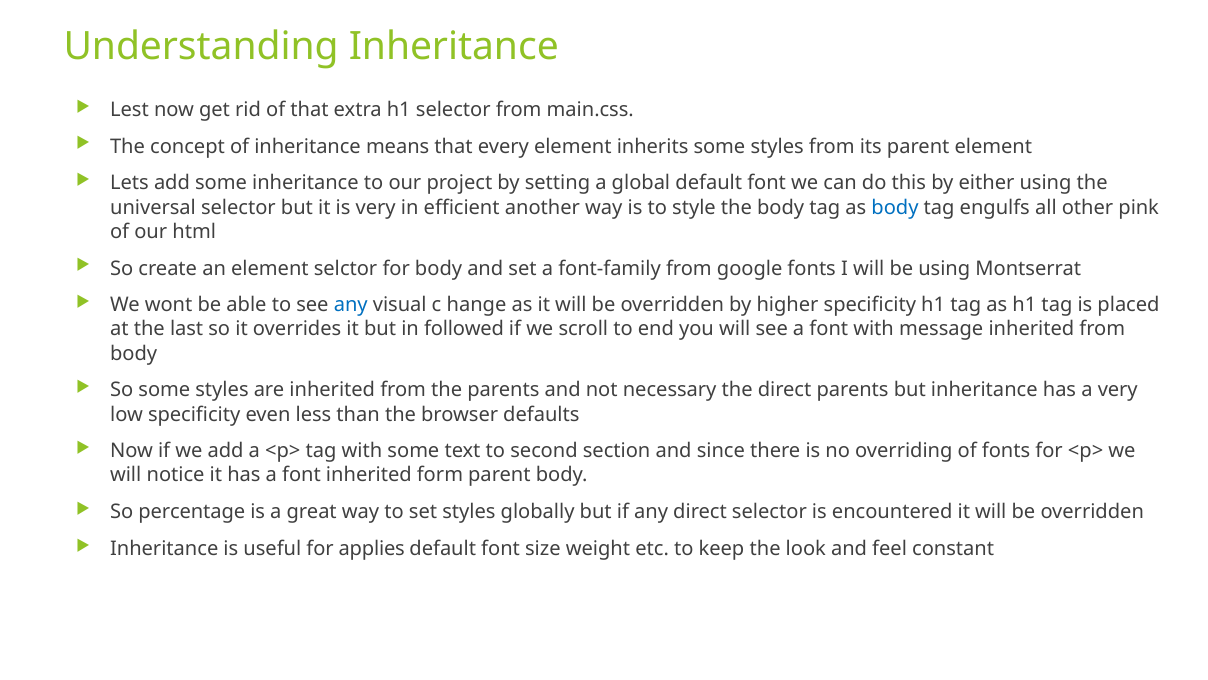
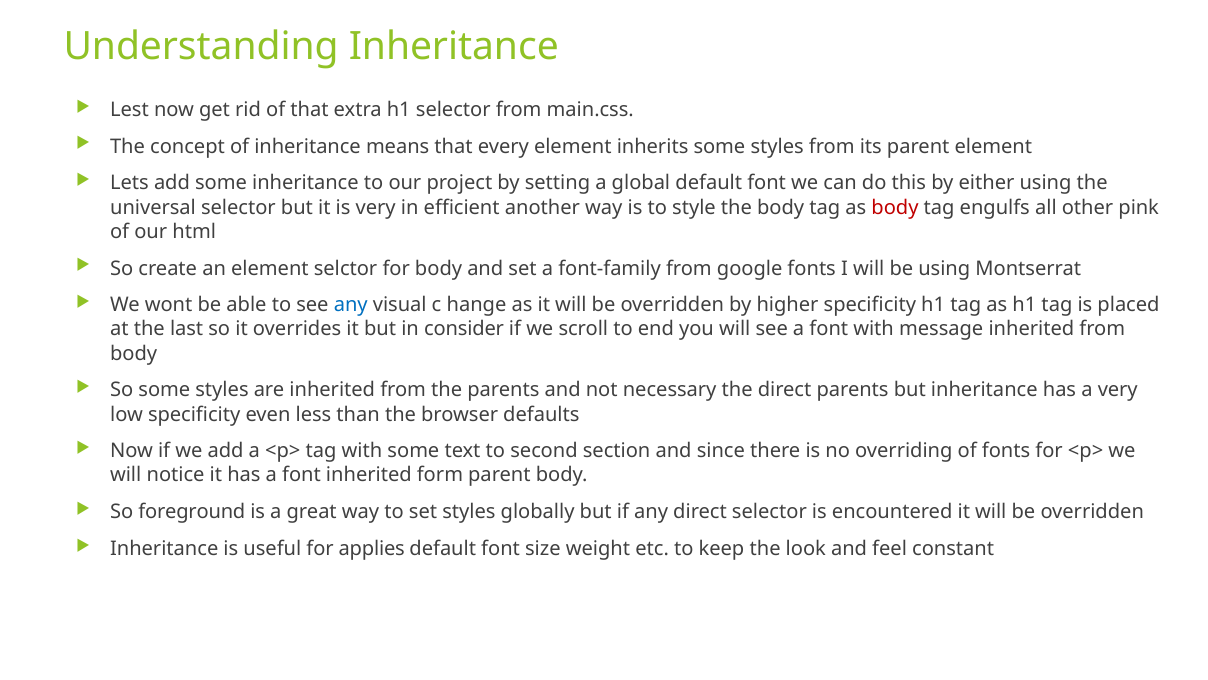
body at (895, 207) colour: blue -> red
followed: followed -> consider
percentage: percentage -> foreground
